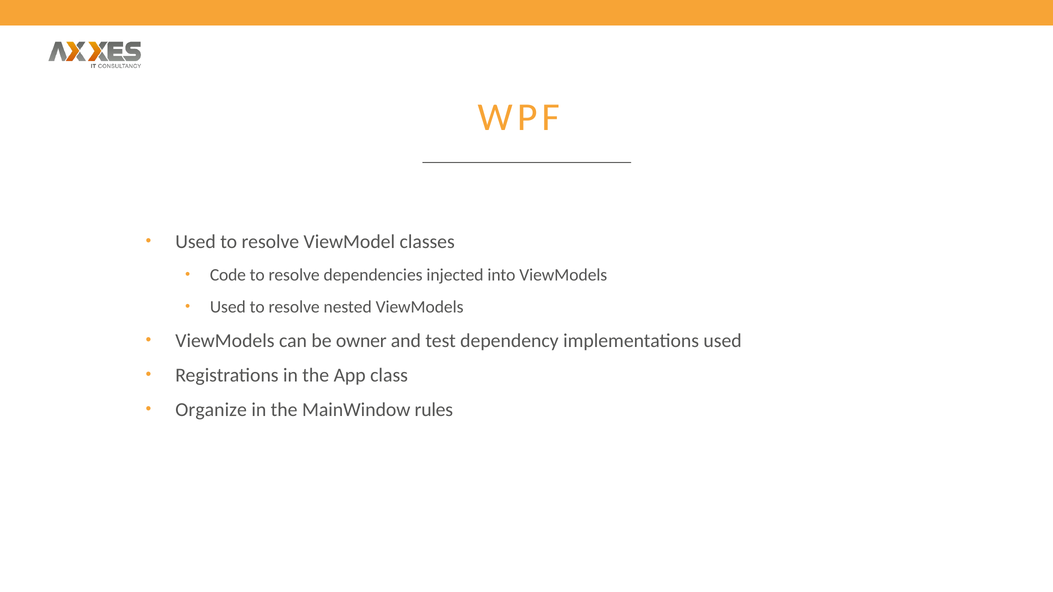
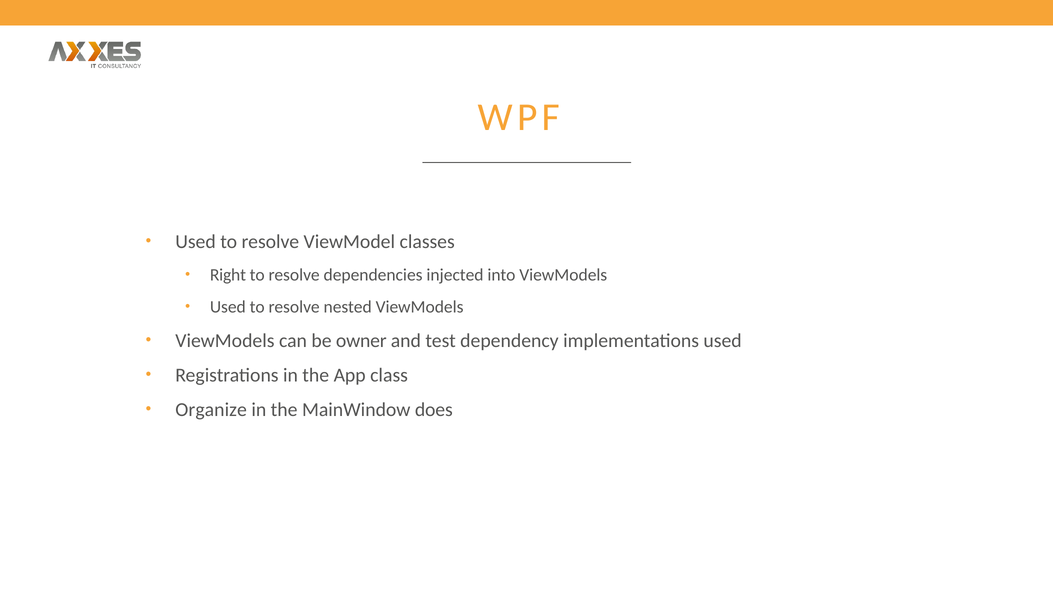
Code: Code -> Right
rules: rules -> does
